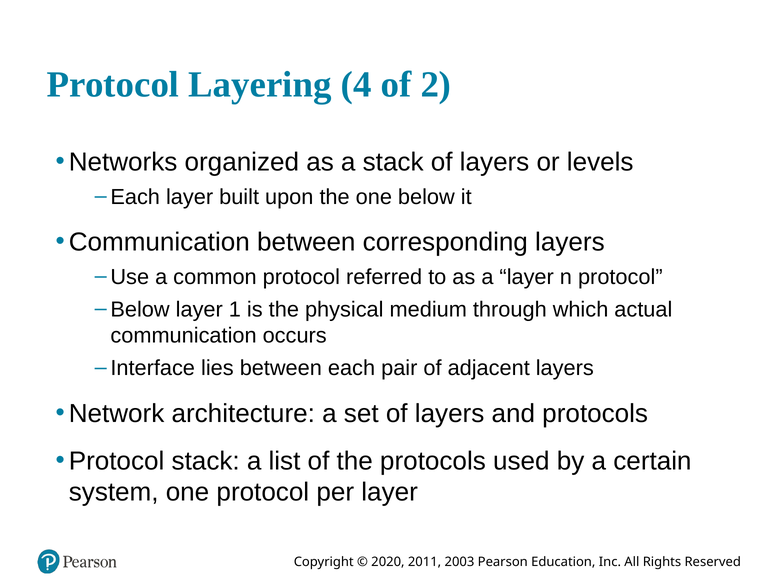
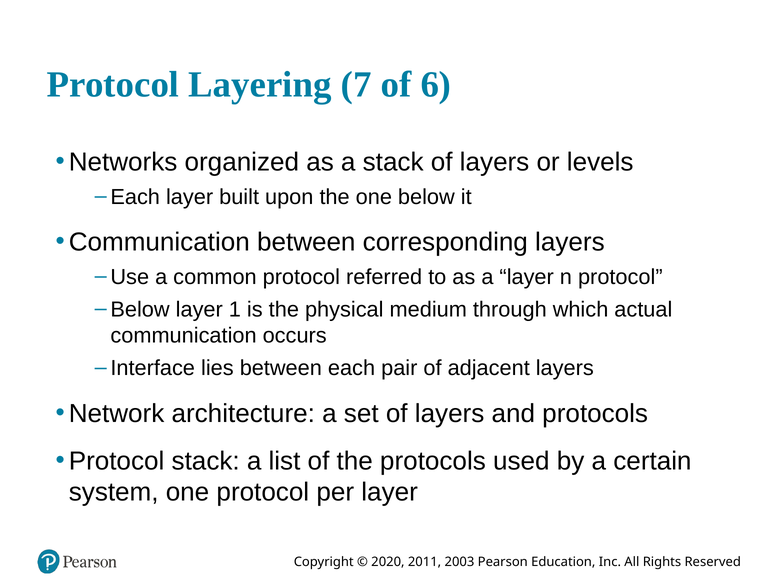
4: 4 -> 7
2: 2 -> 6
